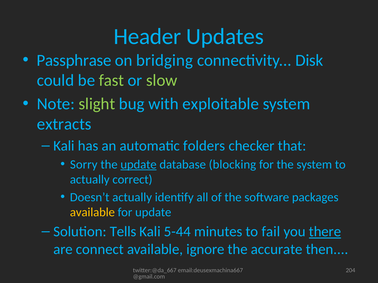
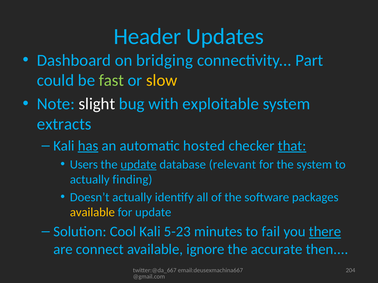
Passphrase: Passphrase -> Dashboard
Disk: Disk -> Part
slow colour: light green -> yellow
slight colour: light green -> white
has underline: none -> present
folders: folders -> hosted
that underline: none -> present
Sorry: Sorry -> Users
blocking: blocking -> relevant
correct: correct -> finding
Tells: Tells -> Cool
5-44: 5-44 -> 5-23
